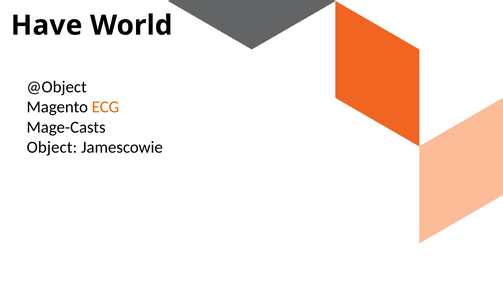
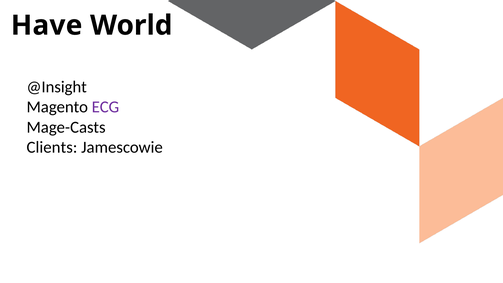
@Object: @Object -> @Insight
ECG colour: orange -> purple
Object: Object -> Clients
